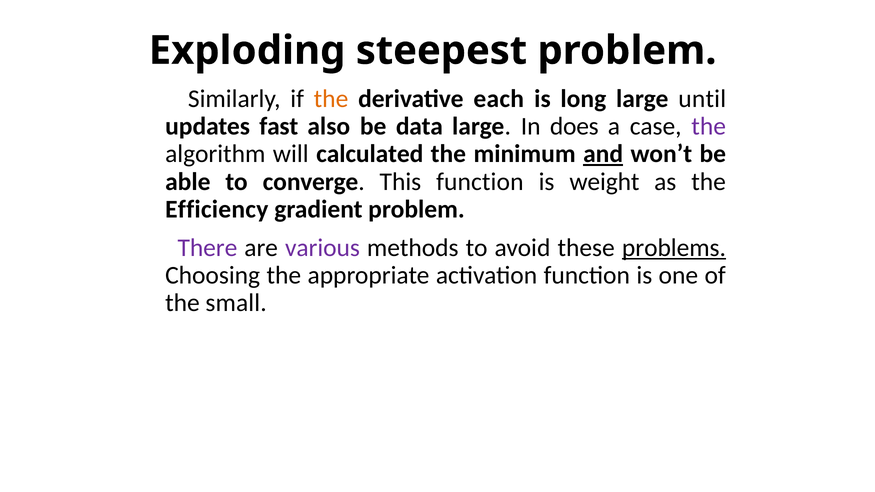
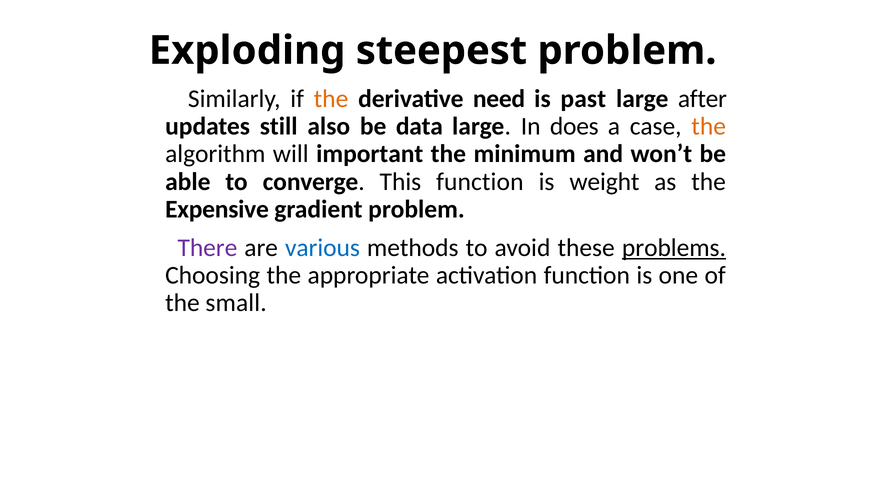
each: each -> need
long: long -> past
until: until -> after
fast: fast -> still
the at (709, 127) colour: purple -> orange
calculated: calculated -> important
and underline: present -> none
Efficiency: Efficiency -> Expensive
various colour: purple -> blue
